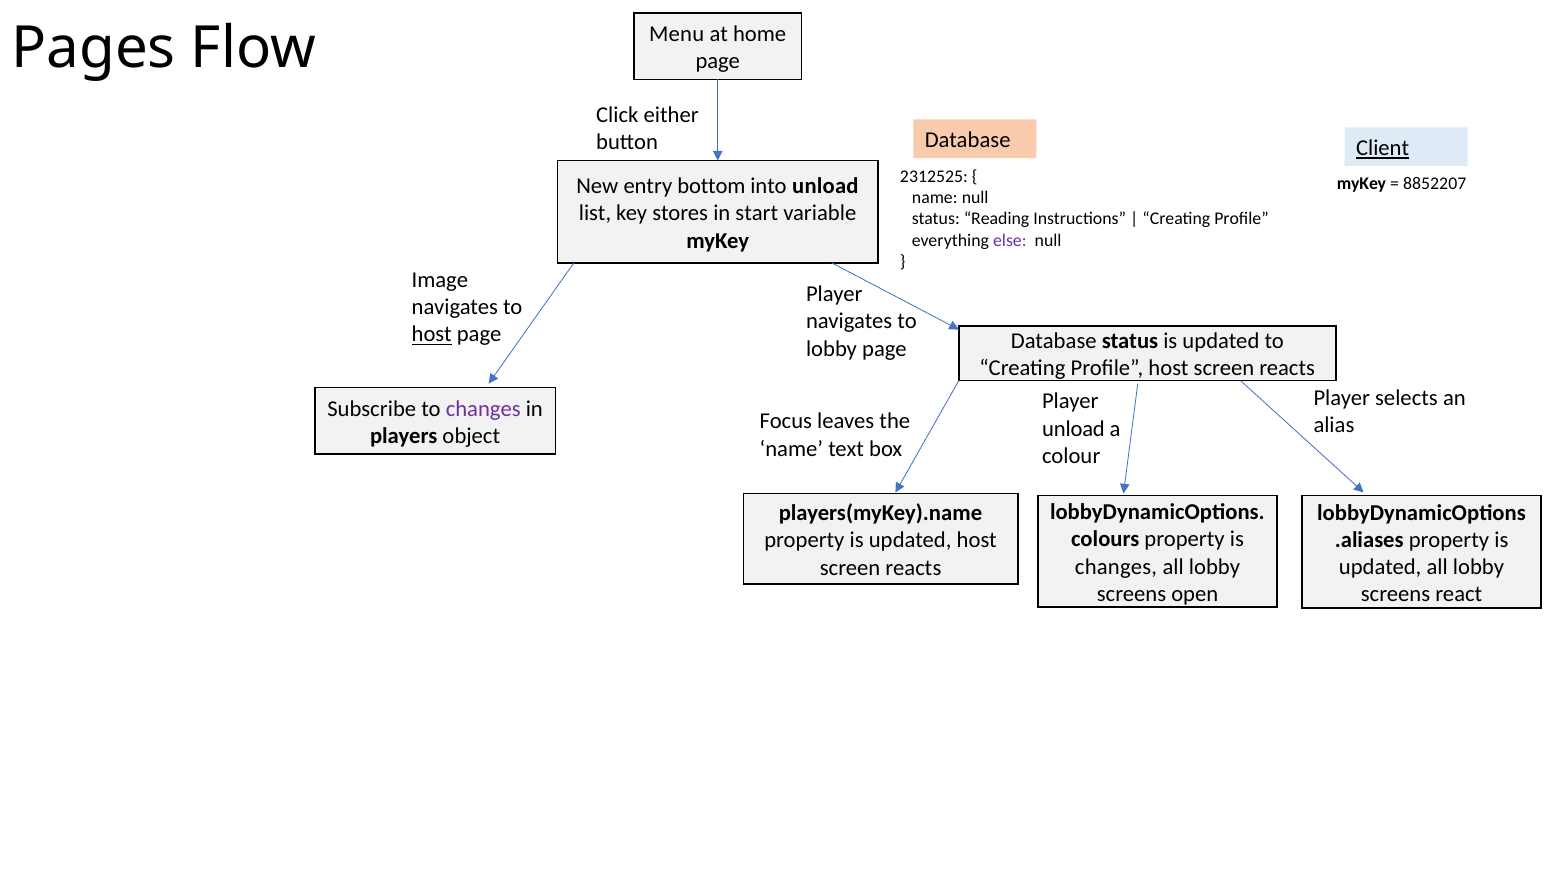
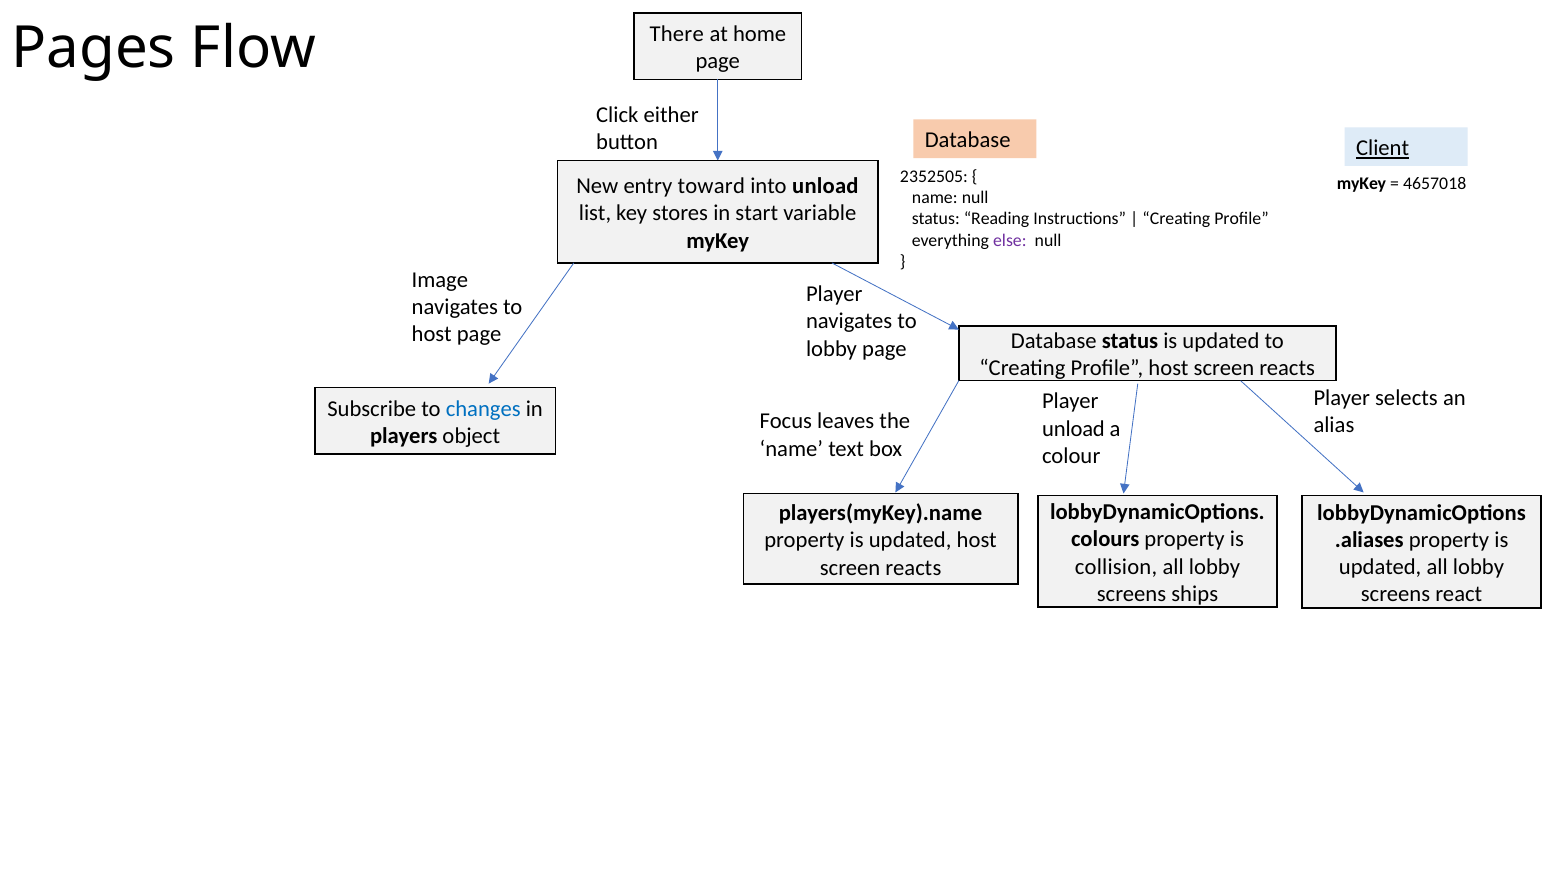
Menu: Menu -> There
2312525: 2312525 -> 2352505
8852207: 8852207 -> 4657018
bottom: bottom -> toward
host at (432, 334) underline: present -> none
changes at (483, 409) colour: purple -> blue
changes at (1116, 567): changes -> collision
open: open -> ships
